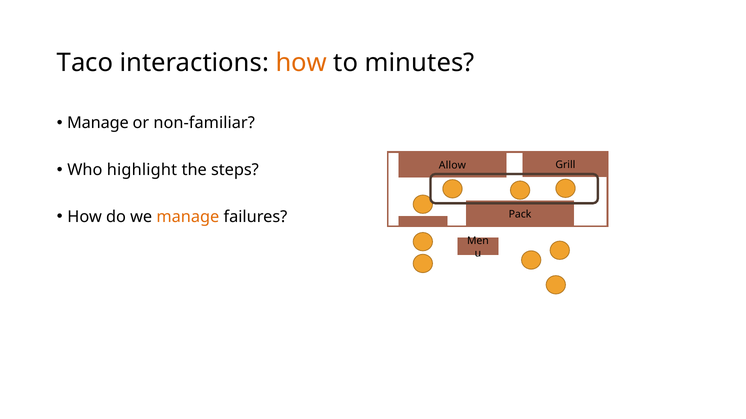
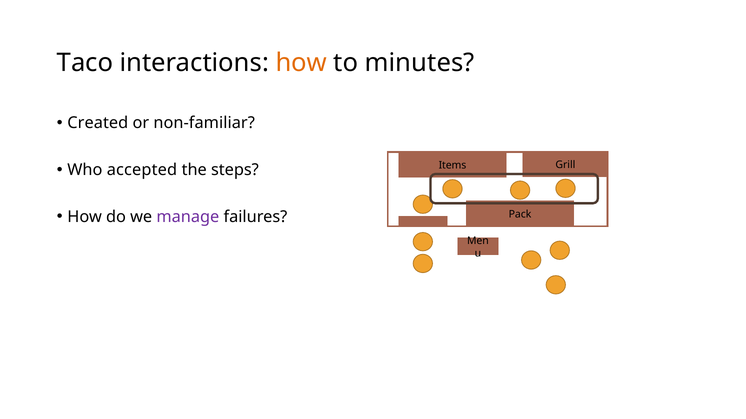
Manage at (98, 123): Manage -> Created
highlight: highlight -> accepted
Allow: Allow -> Items
manage at (188, 217) colour: orange -> purple
